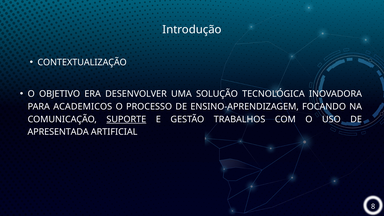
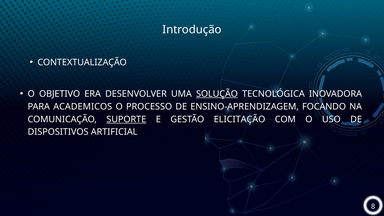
SOLUÇÃO underline: none -> present
TRABALHOS: TRABALHOS -> ELICITAÇÃO
APRESENTADA: APRESENTADA -> DISPOSITIVOS
